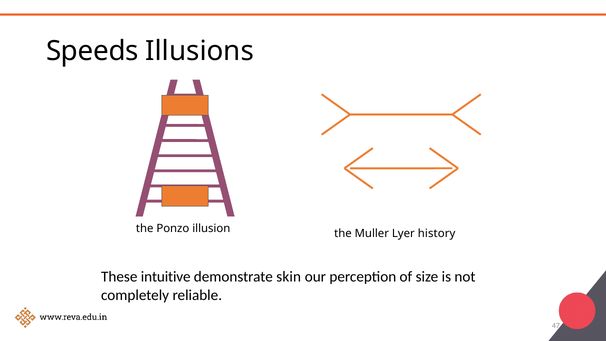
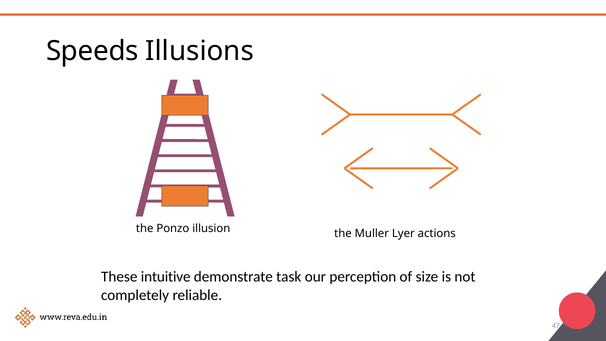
history: history -> actions
skin: skin -> task
